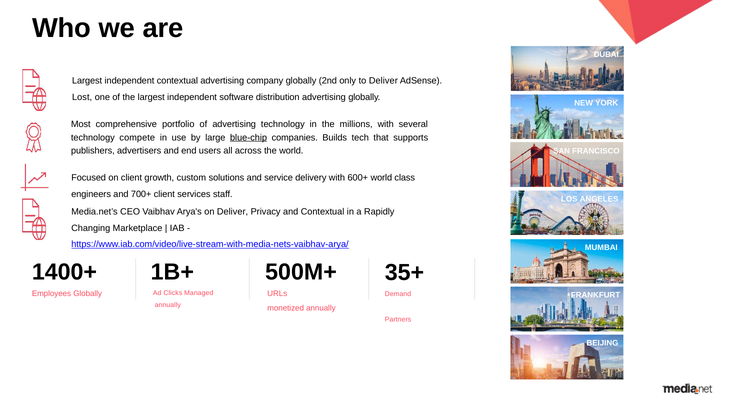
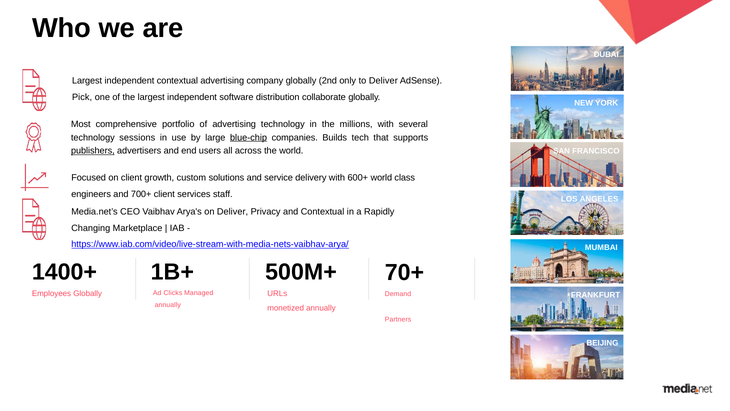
Lost: Lost -> Pick
distribution advertising: advertising -> collaborate
compete: compete -> sessions
publishers underline: none -> present
35+: 35+ -> 70+
